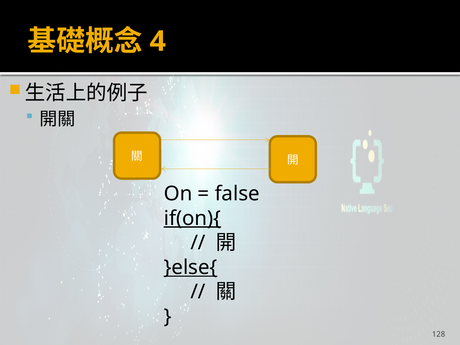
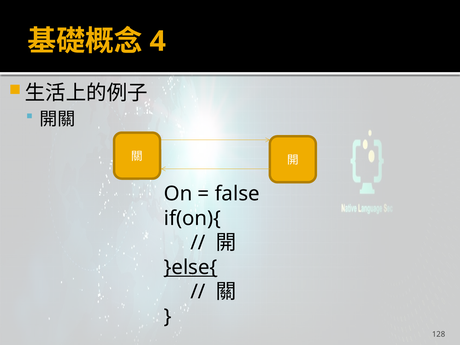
if(on){ underline: present -> none
